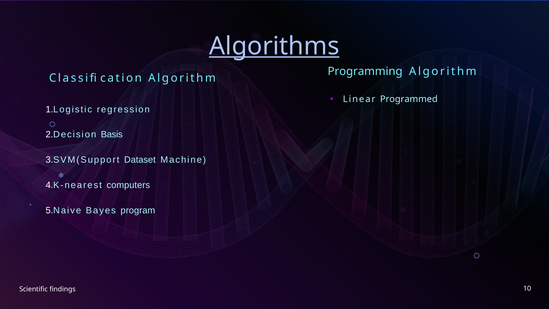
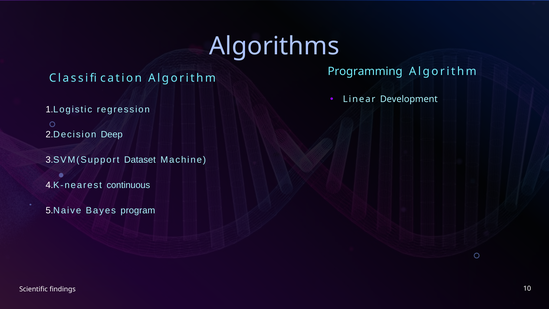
Algorithms underline: present -> none
Programmed: Programmed -> Development
Basis: Basis -> Deep
computers: computers -> continuous
